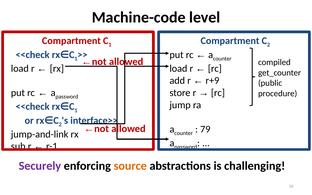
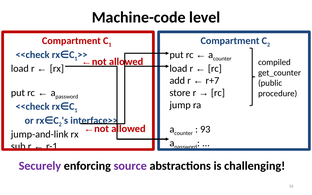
r+9: r+9 -> r+7
79: 79 -> 93
source colour: orange -> purple
